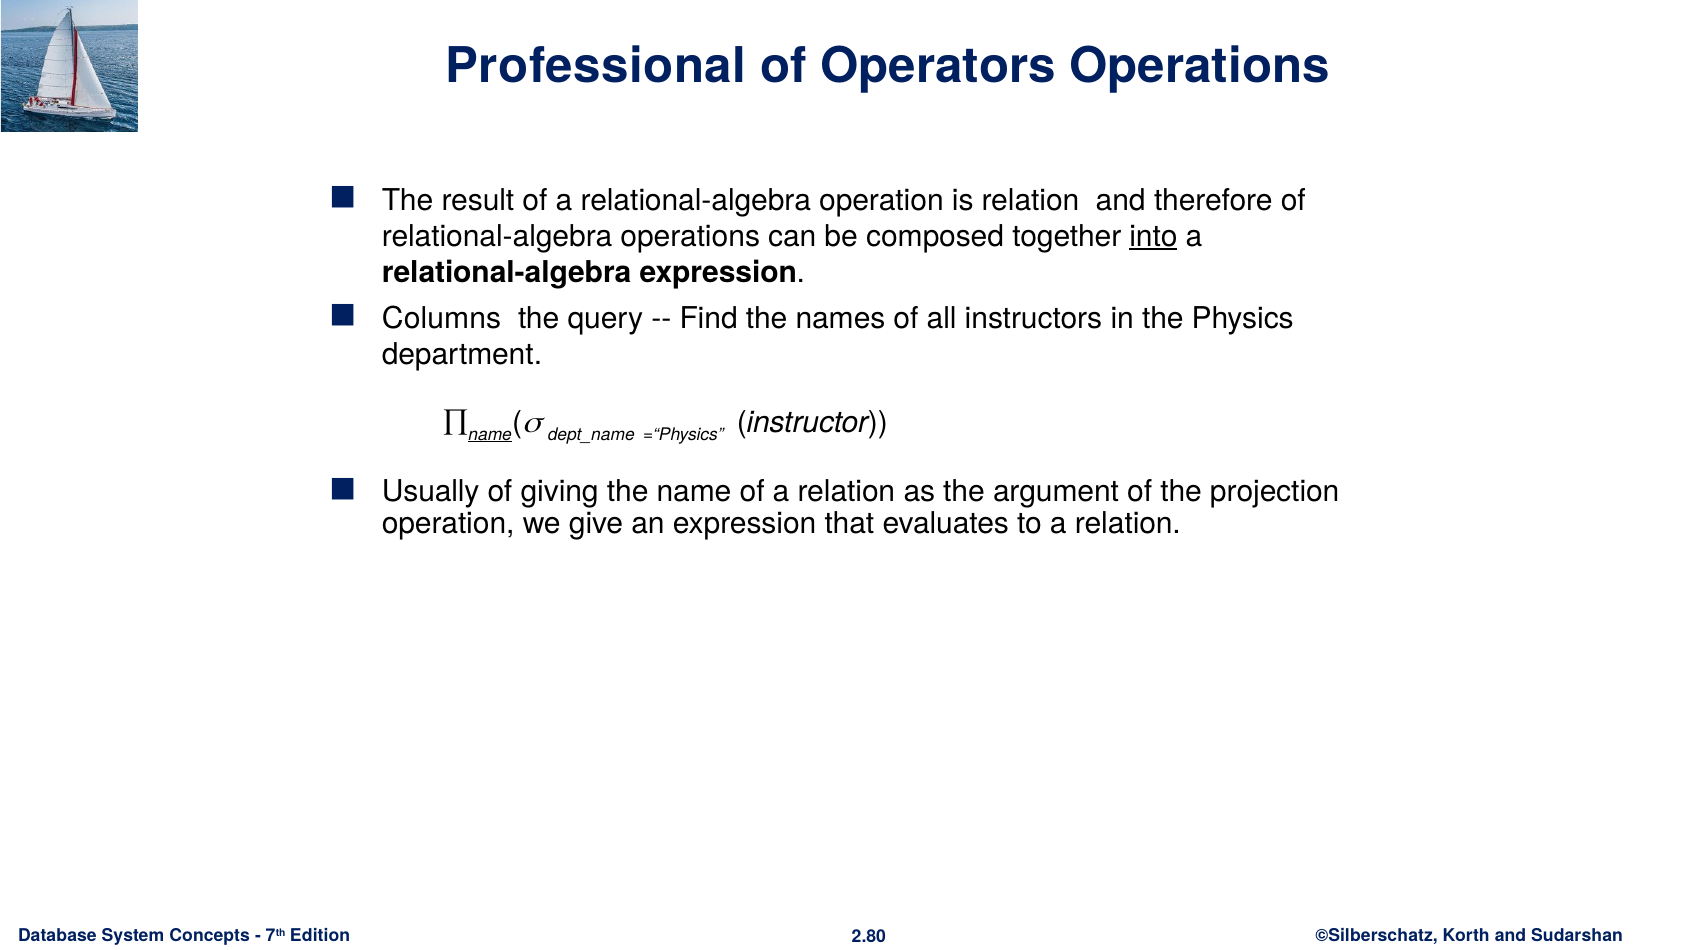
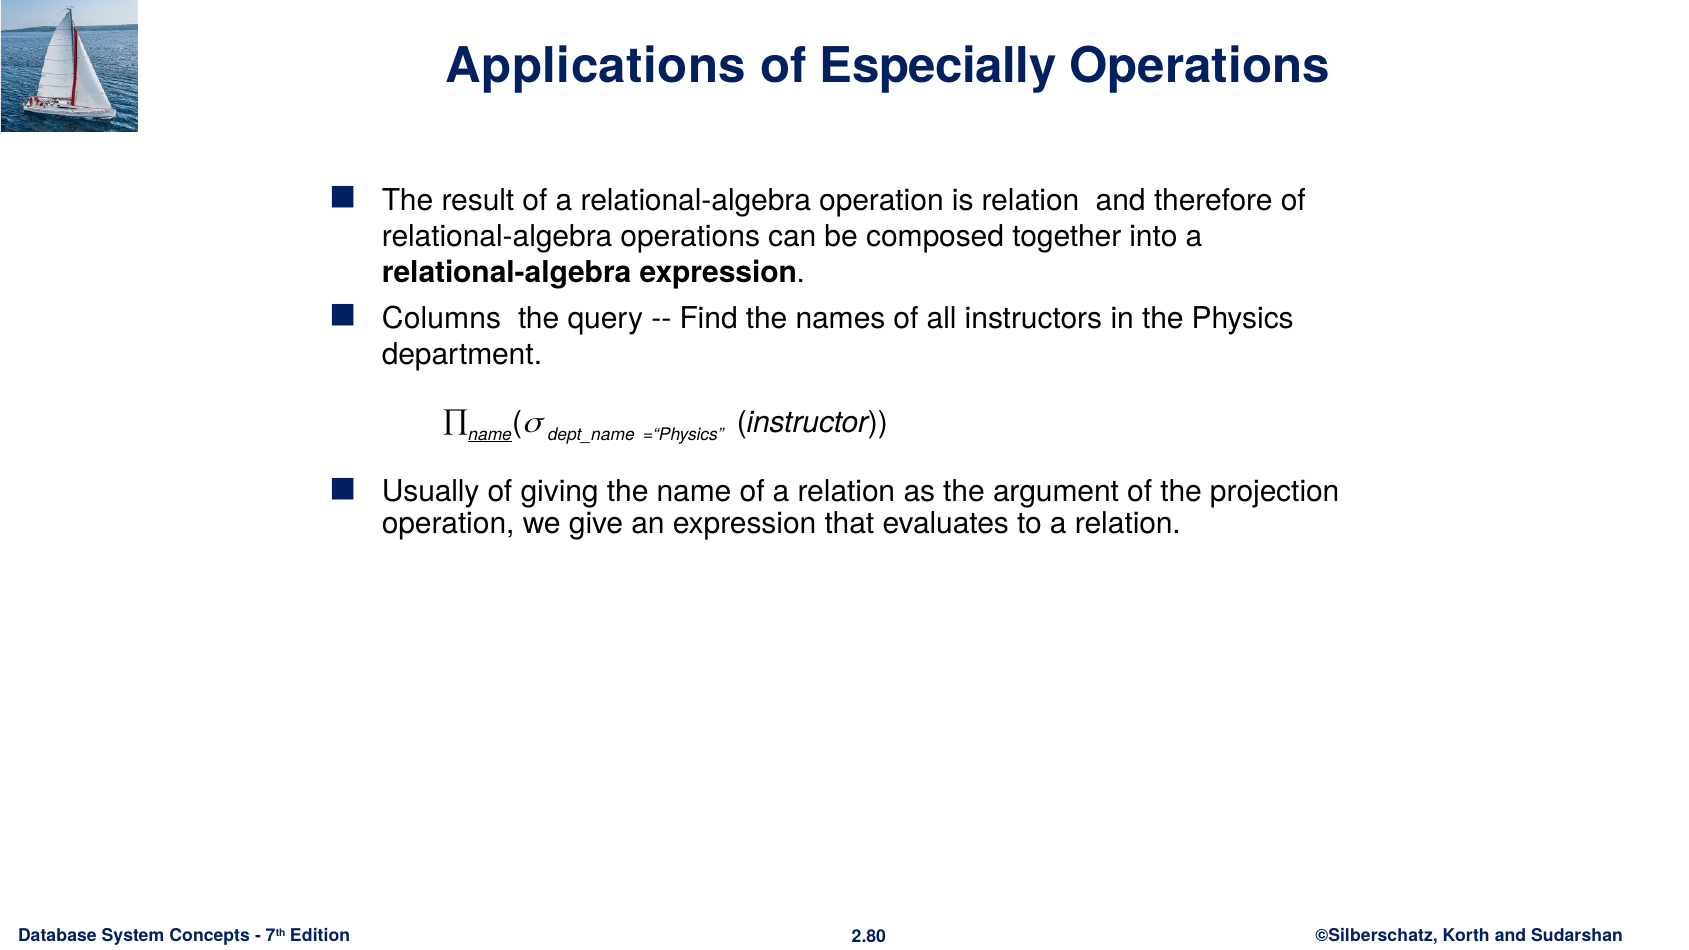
Professional: Professional -> Applications
Operators: Operators -> Especially
into underline: present -> none
